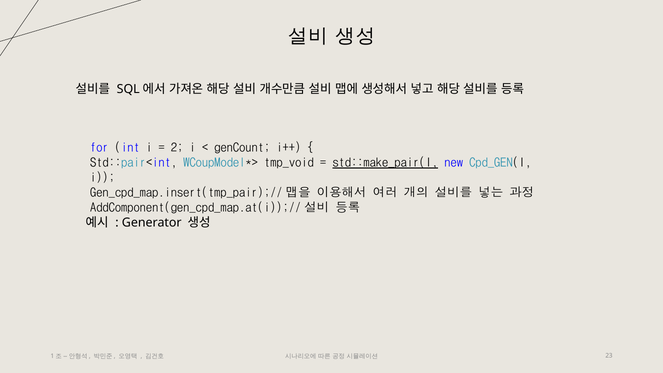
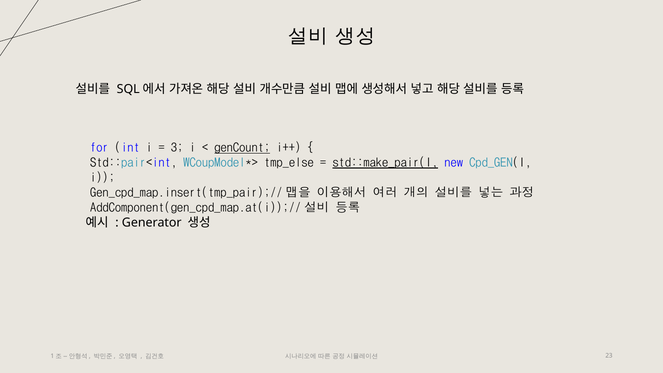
2: 2 -> 3
genCount underline: none -> present
tmp_void: tmp_void -> tmp_else
